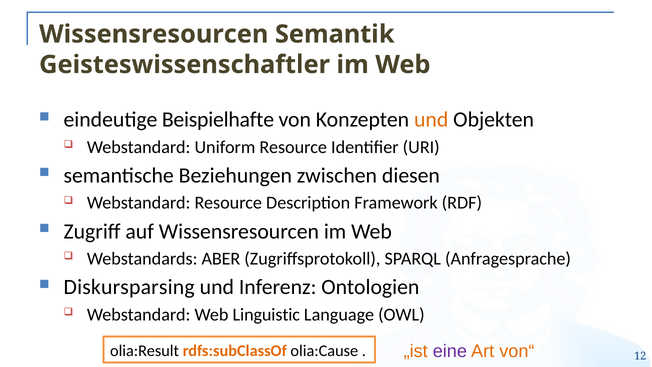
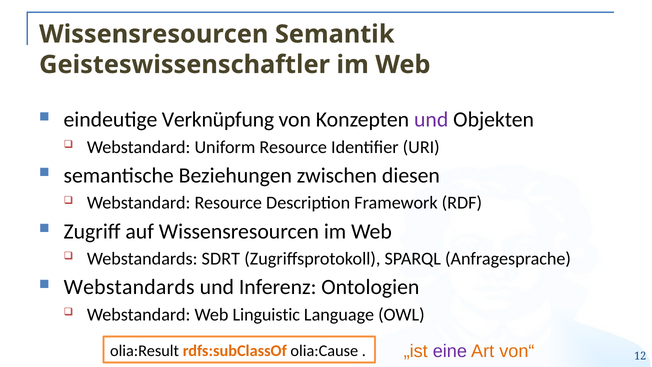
Beispielhafte: Beispielhafte -> Verknüpfung
und at (431, 120) colour: orange -> purple
ABER: ABER -> SDRT
Diskursparsing at (129, 287): Diskursparsing -> Webstandards
